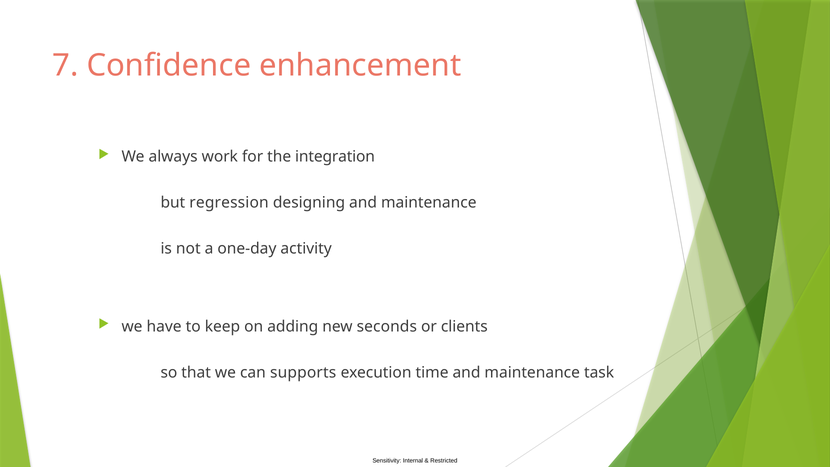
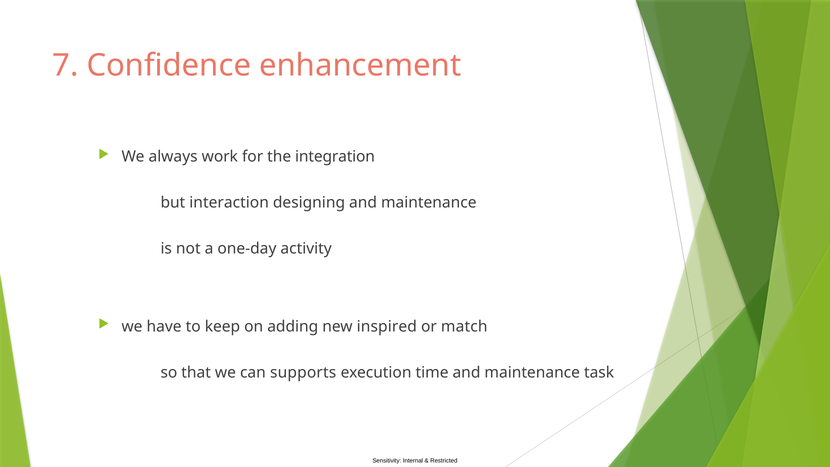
regression: regression -> interaction
seconds: seconds -> inspired
clients: clients -> match
